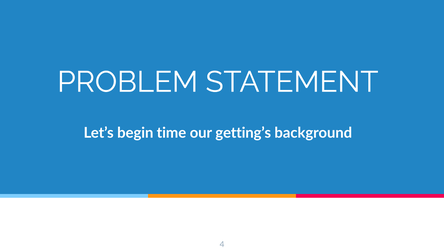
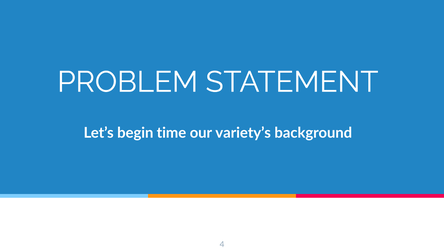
getting’s: getting’s -> variety’s
